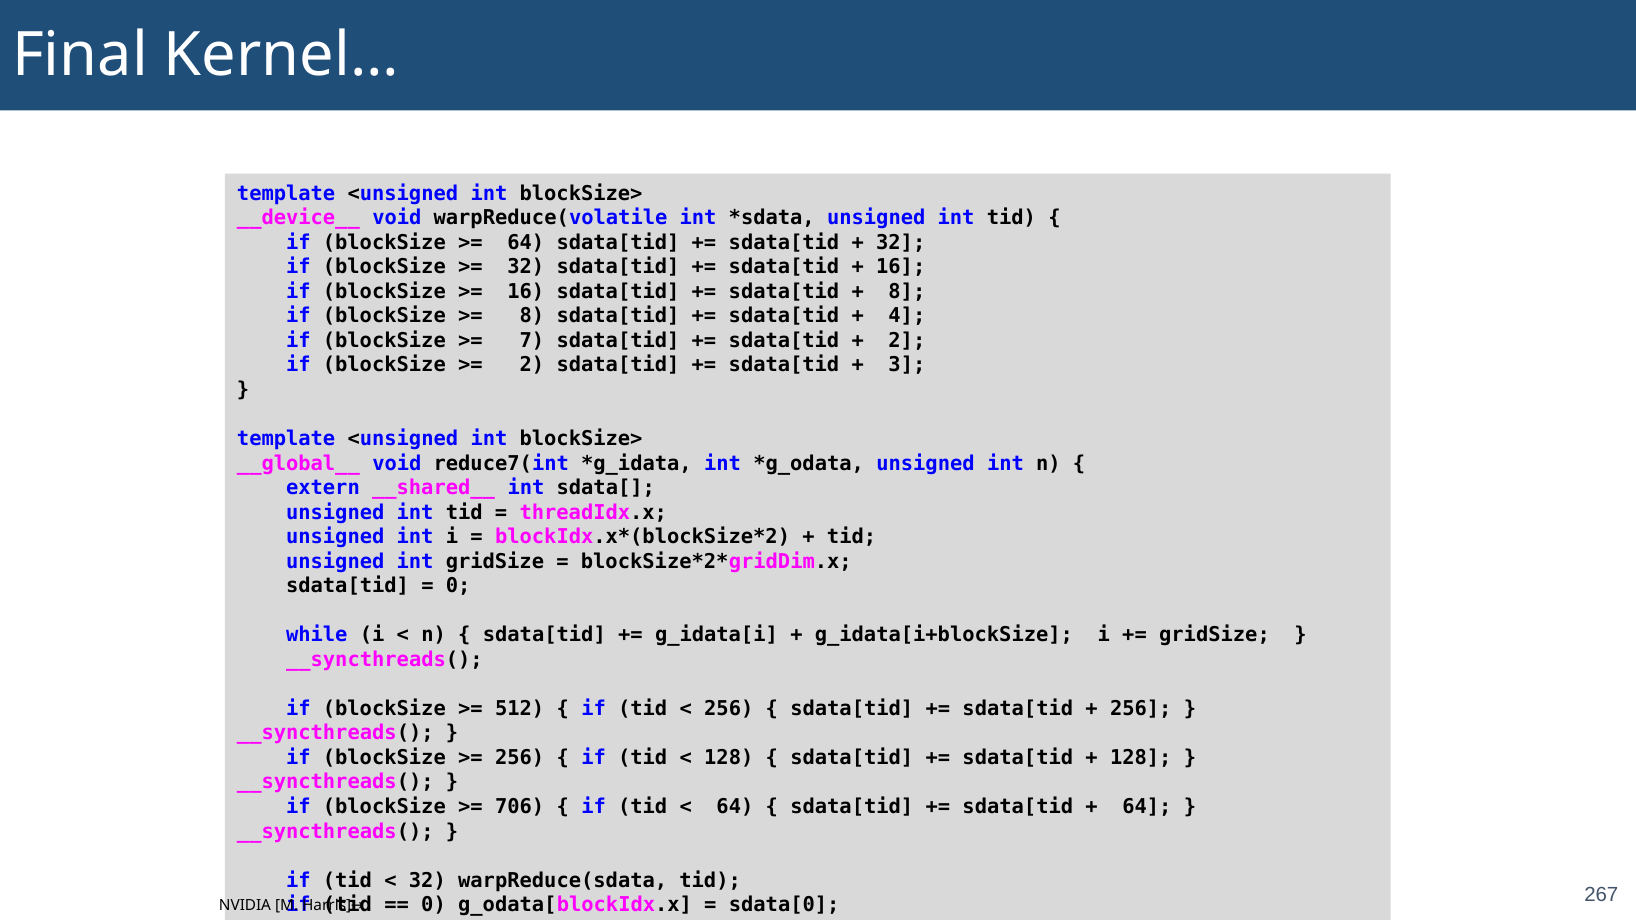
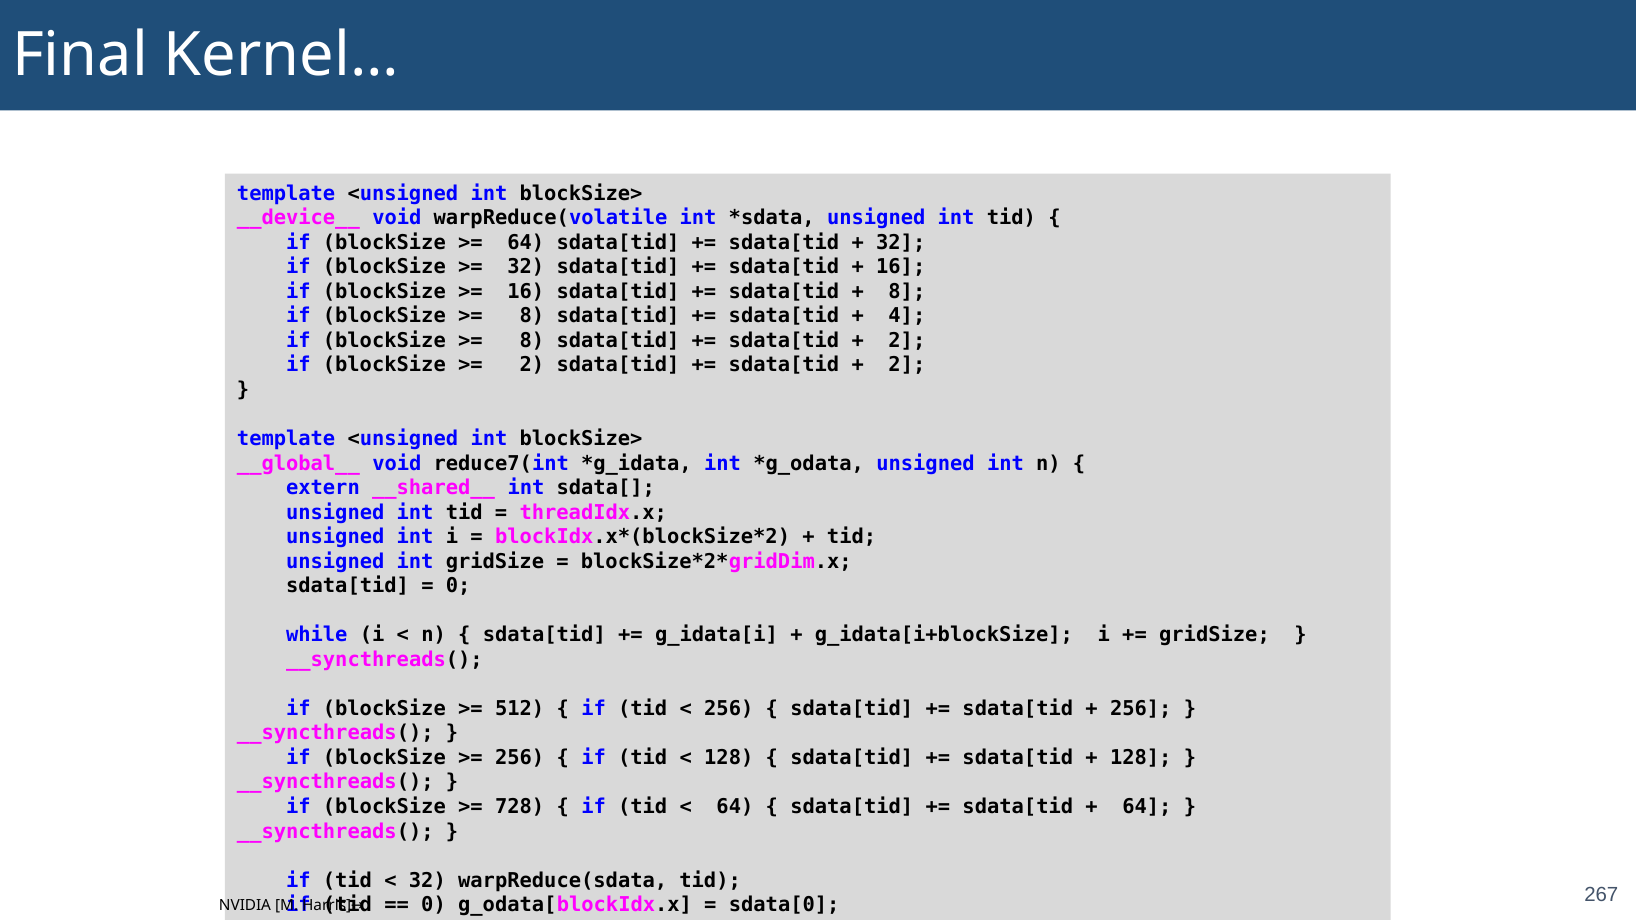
7 at (532, 341): 7 -> 8
3 at (907, 365): 3 -> 2
706: 706 -> 728
